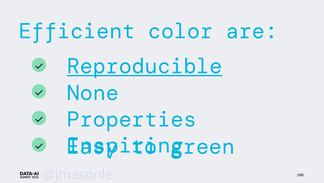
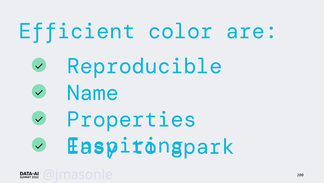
Reproducible underline: present -> none
None: None -> Name
green: green -> spark
